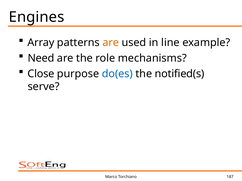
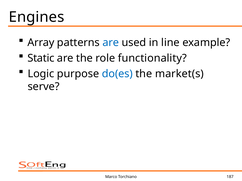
are at (111, 43) colour: orange -> blue
Need: Need -> Static
mechanisms: mechanisms -> functionality
Close: Close -> Logic
notified(s: notified(s -> market(s
